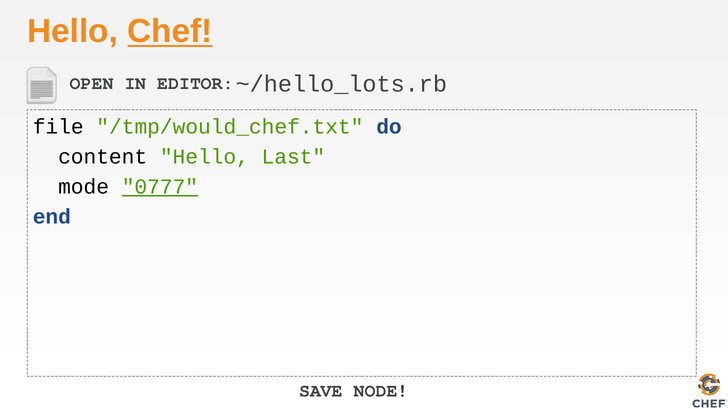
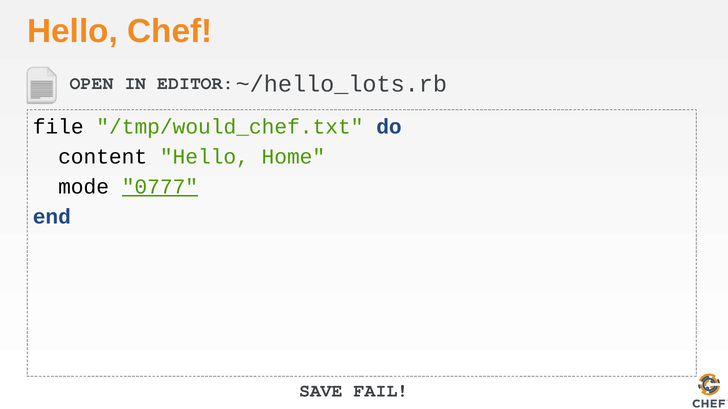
Chef underline: present -> none
Last: Last -> Home
NODE: NODE -> FAIL
